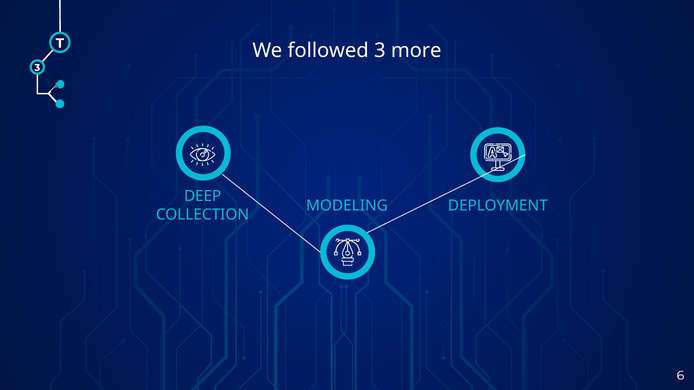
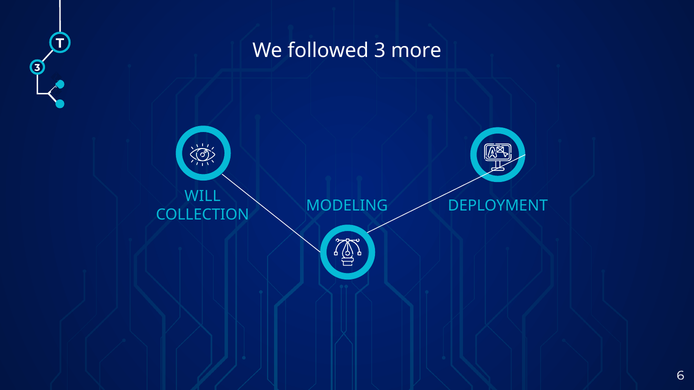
DEEP: DEEP -> WILL
